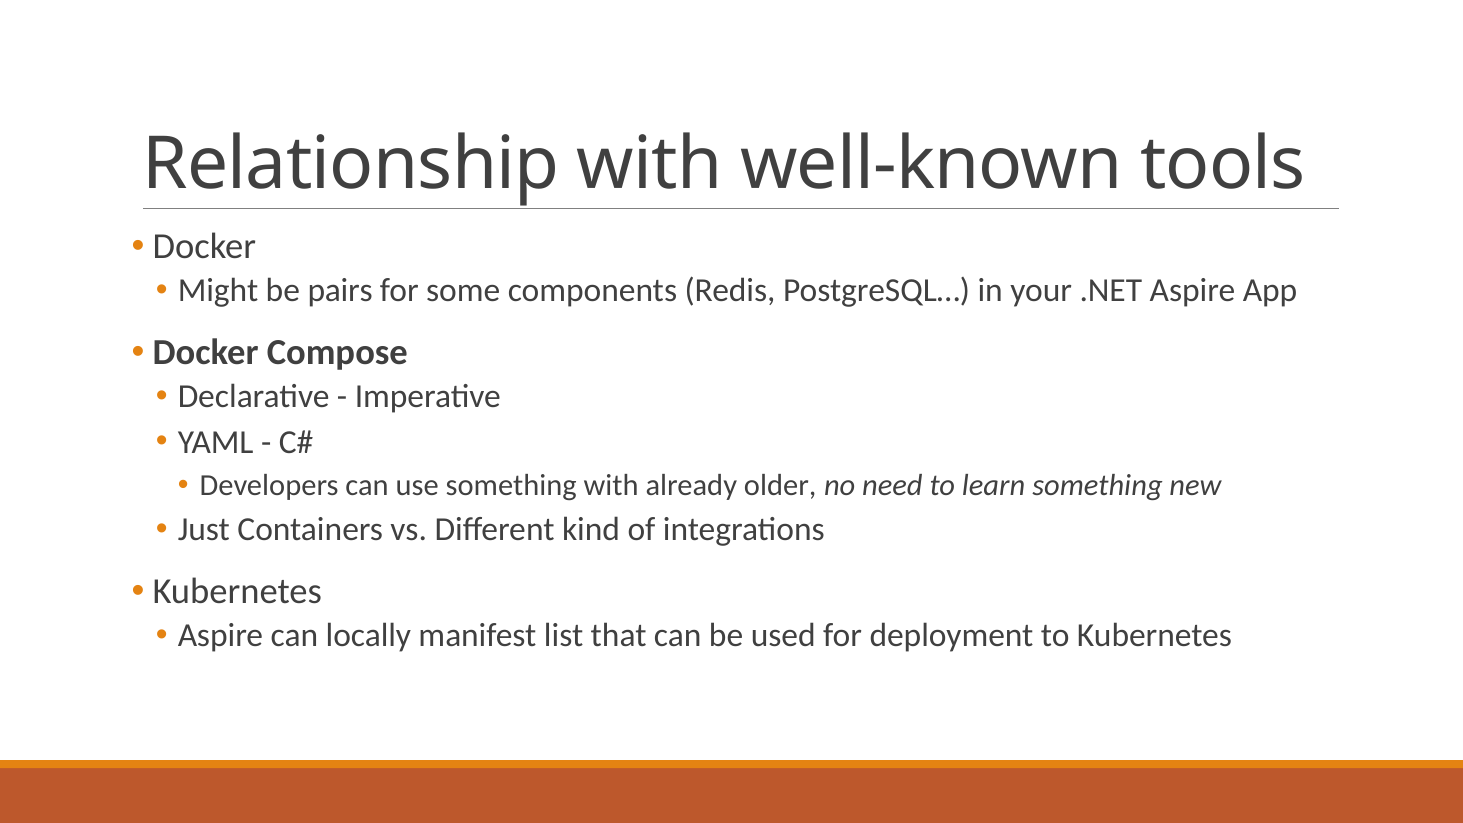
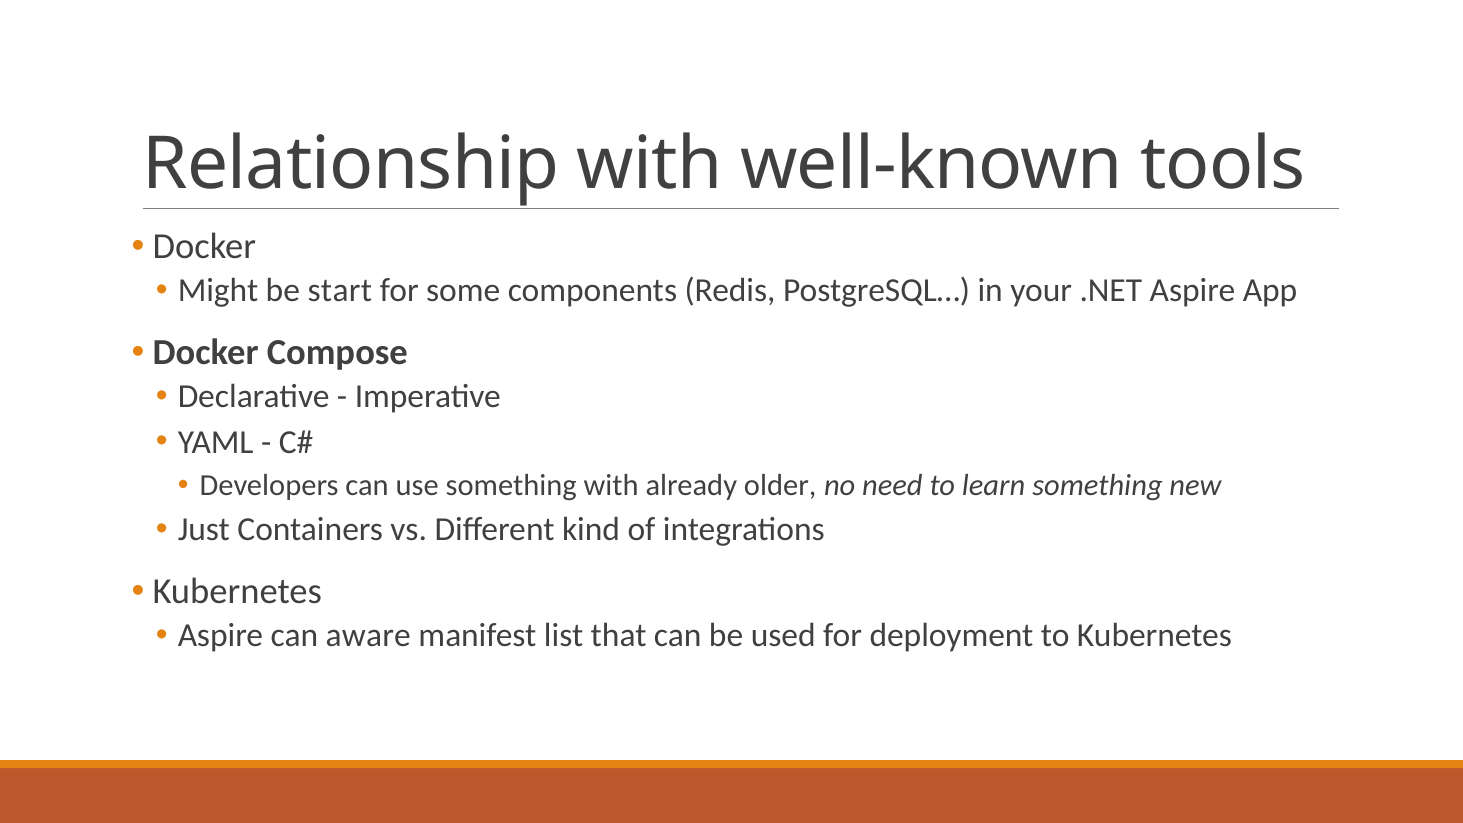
pairs: pairs -> start
locally: locally -> aware
